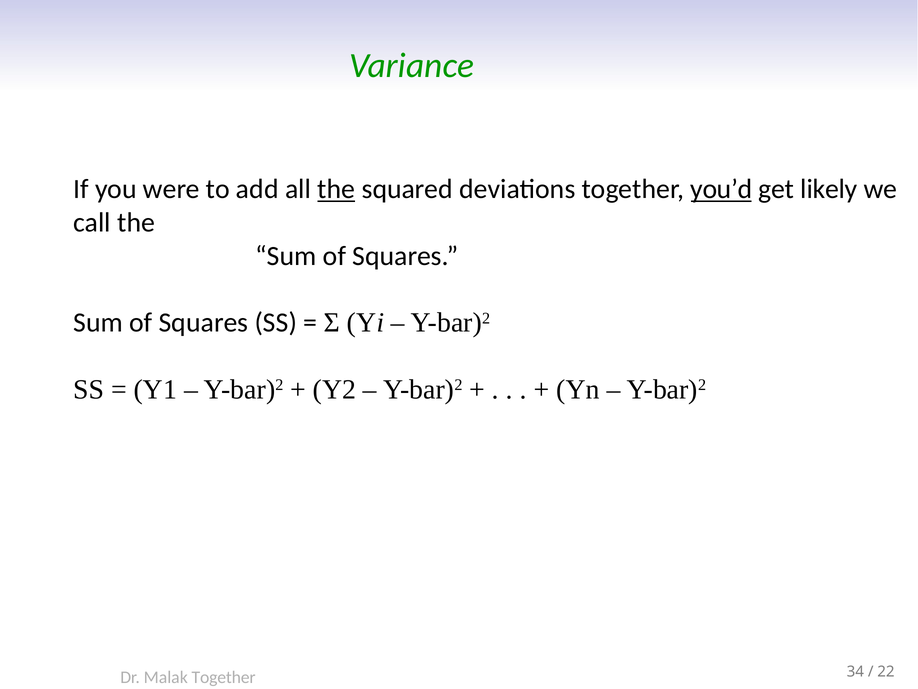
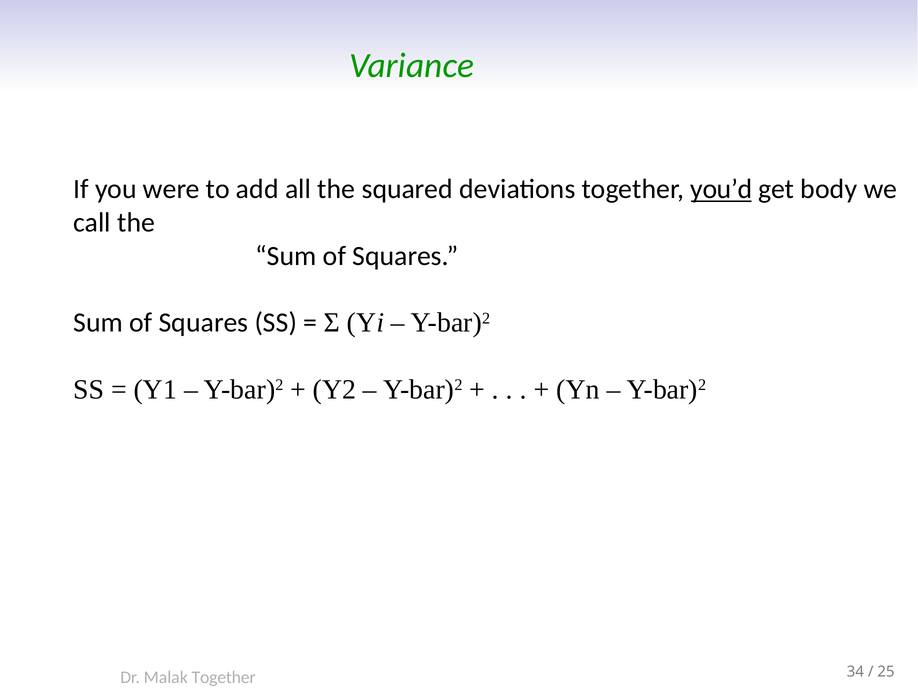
the at (336, 189) underline: present -> none
likely: likely -> body
22: 22 -> 25
